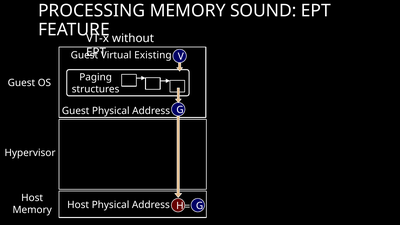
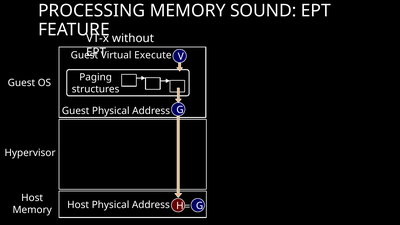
Existing: Existing -> Execute
